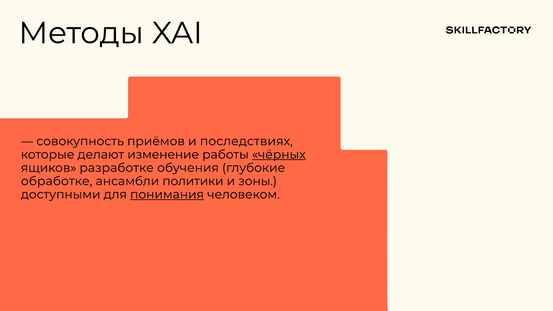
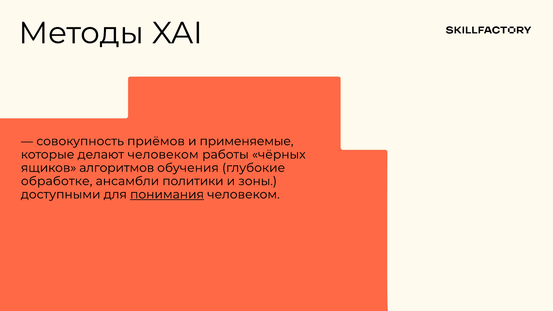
последствиях: последствиях -> применяемые
делают изменение: изменение -> человеком
чёрных underline: present -> none
разработке: разработке -> алгоритмов
